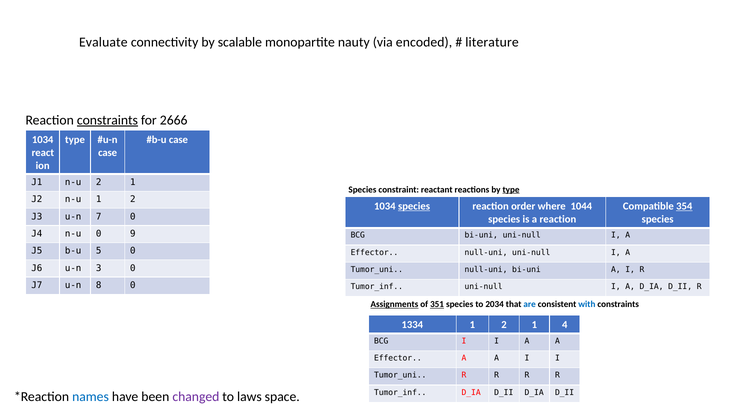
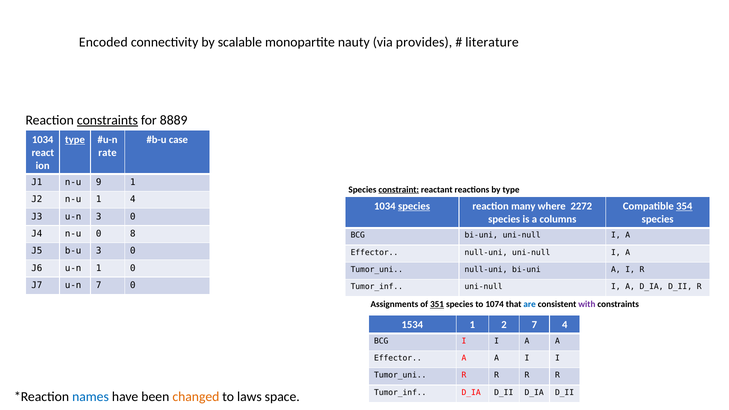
Evaluate: Evaluate -> Encoded
encoded: encoded -> provides
2666: 2666 -> 8889
type at (75, 140) underline: none -> present
case at (108, 153): case -> rate
n-u 2: 2 -> 9
constraint underline: none -> present
type at (511, 190) underline: present -> none
n-u 1 2: 2 -> 4
order: order -> many
1044: 1044 -> 2272
u-n 7: 7 -> 3
a reaction: reaction -> columns
9: 9 -> 8
b-u 5: 5 -> 3
u-n 3: 3 -> 1
u-n 8: 8 -> 7
Assignments underline: present -> none
2034: 2034 -> 1074
with colour: blue -> purple
1334: 1334 -> 1534
1 2 1: 1 -> 7
changed colour: purple -> orange
